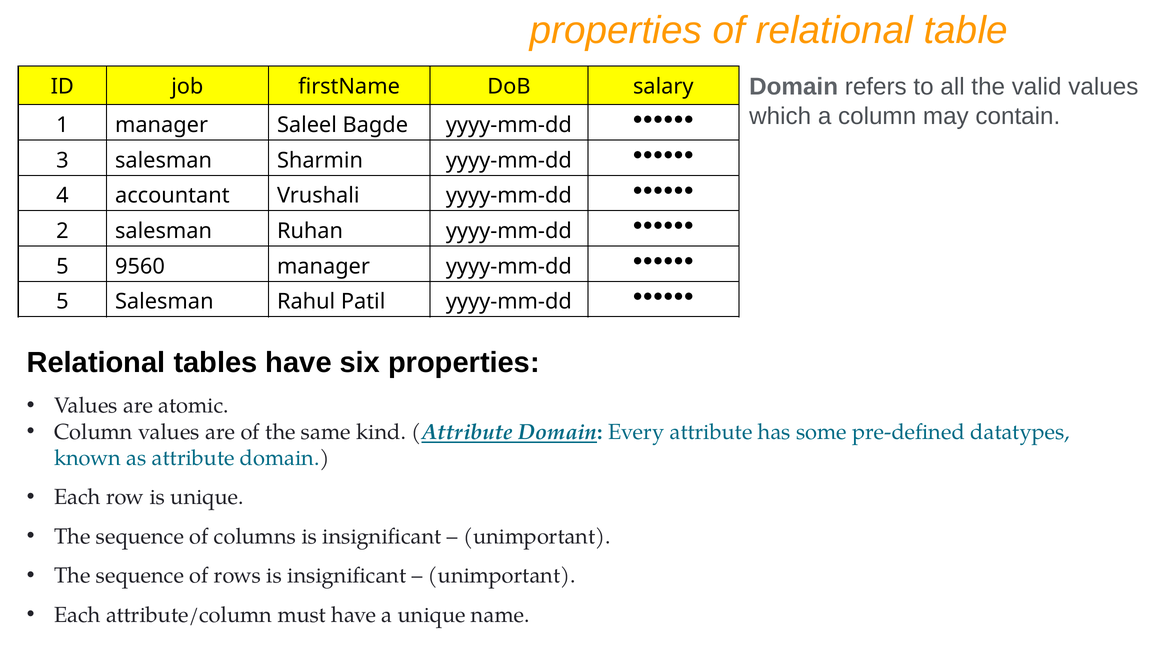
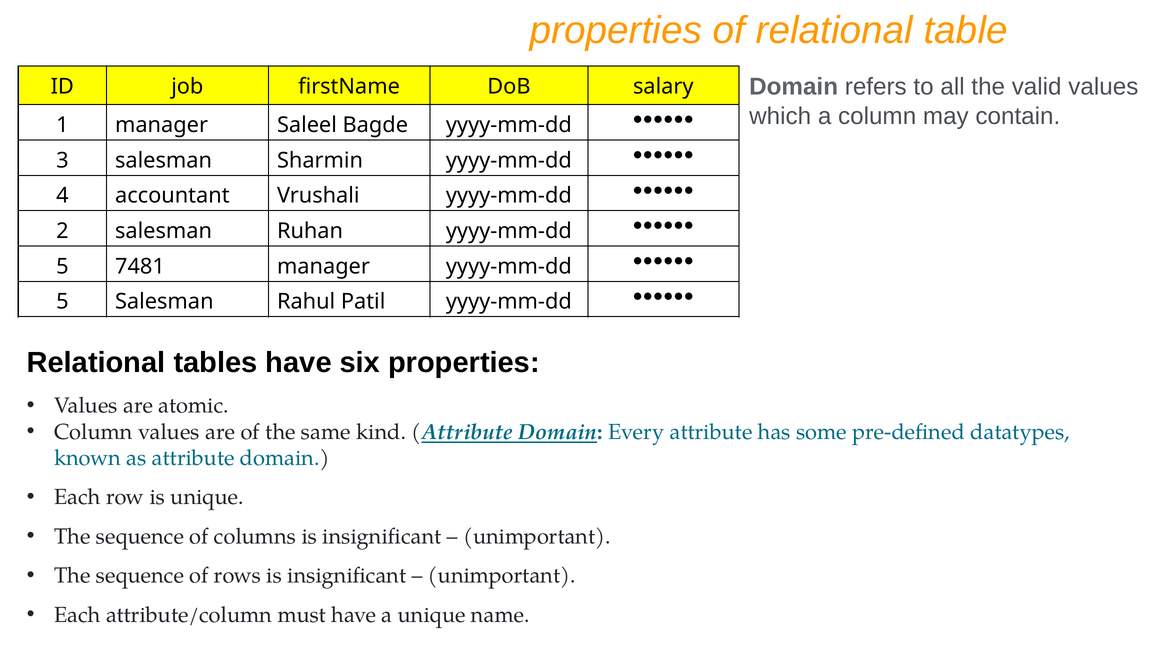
9560: 9560 -> 7481
